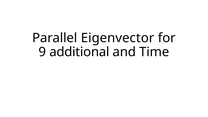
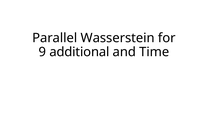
Eigenvector: Eigenvector -> Wasserstein
